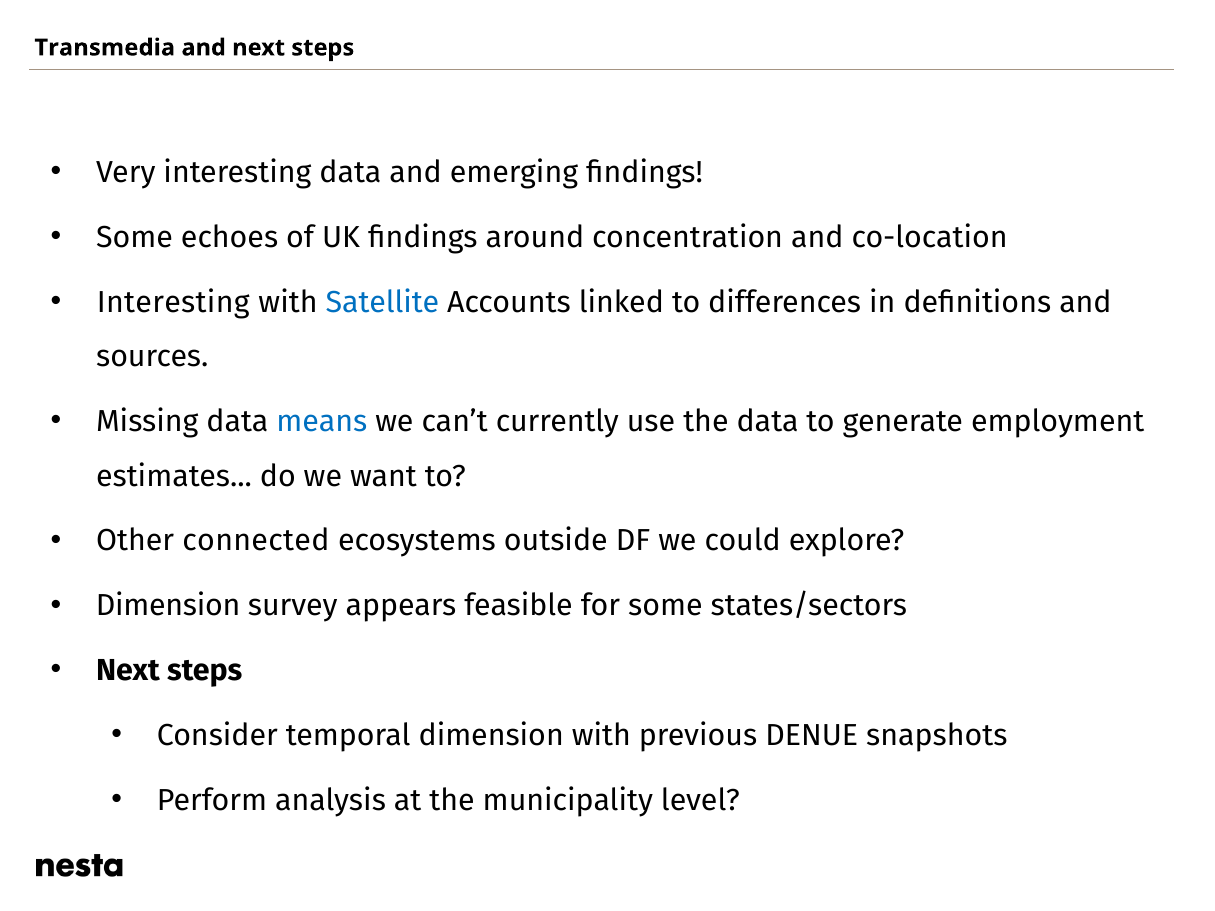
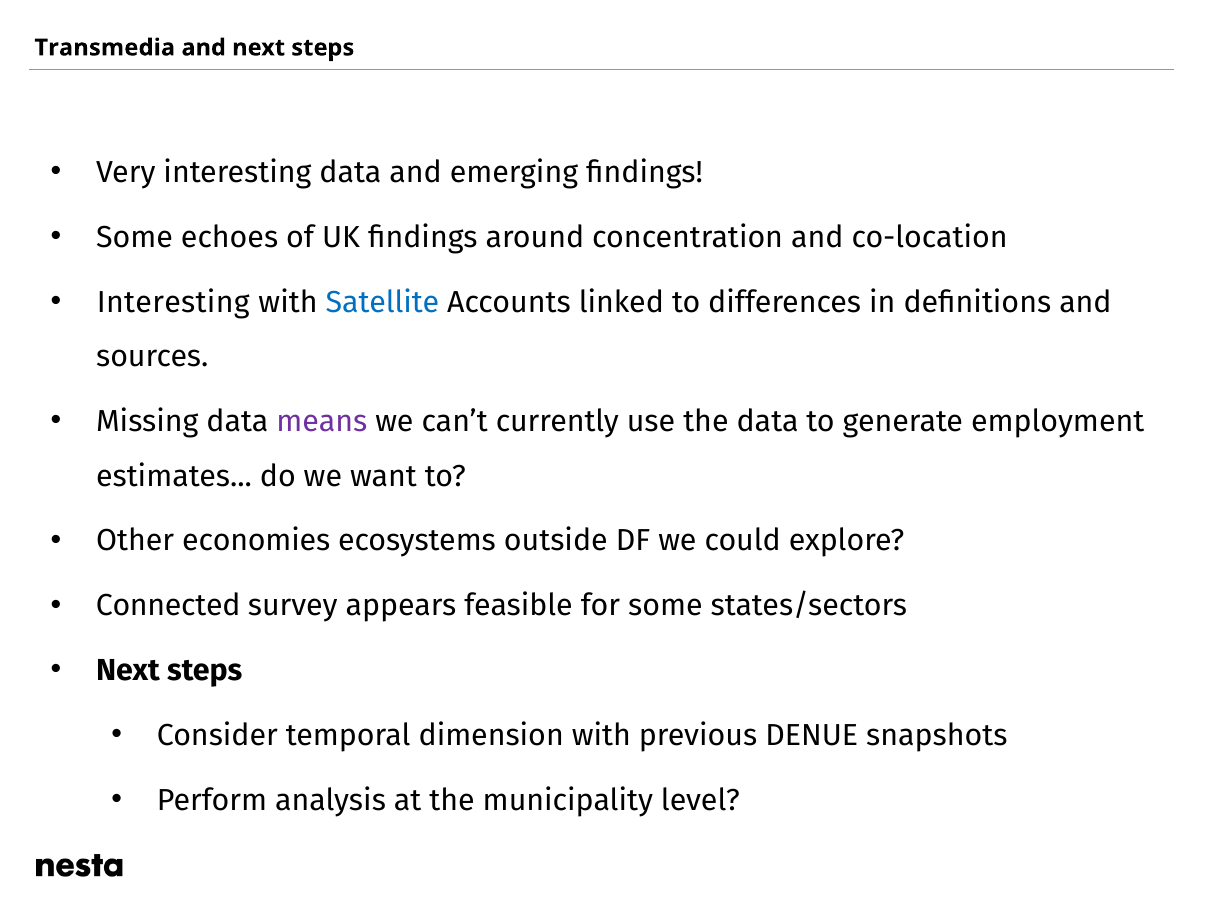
means colour: blue -> purple
connected: connected -> economies
Dimension at (168, 606): Dimension -> Connected
